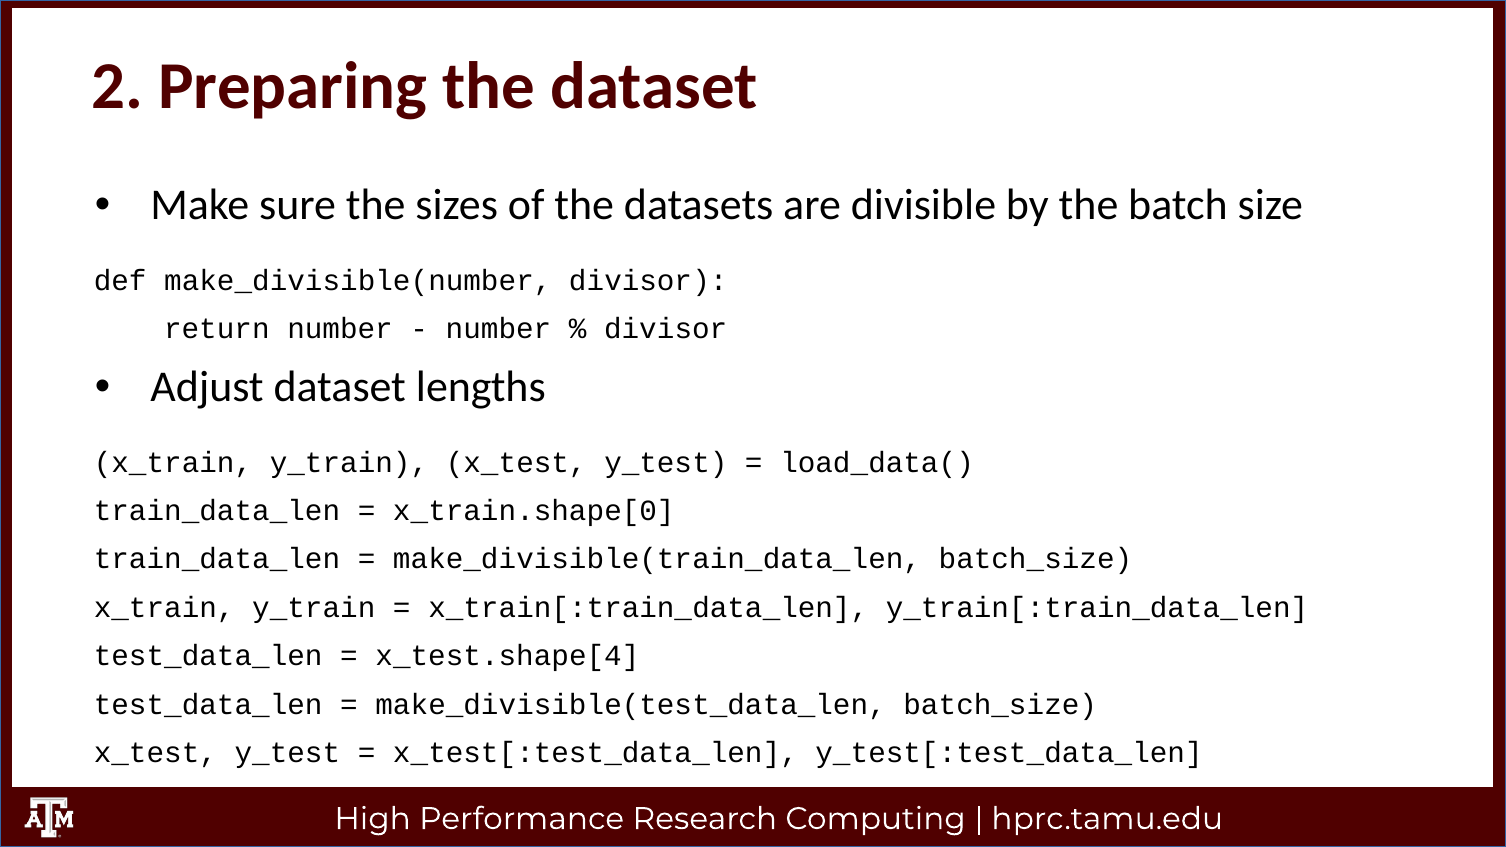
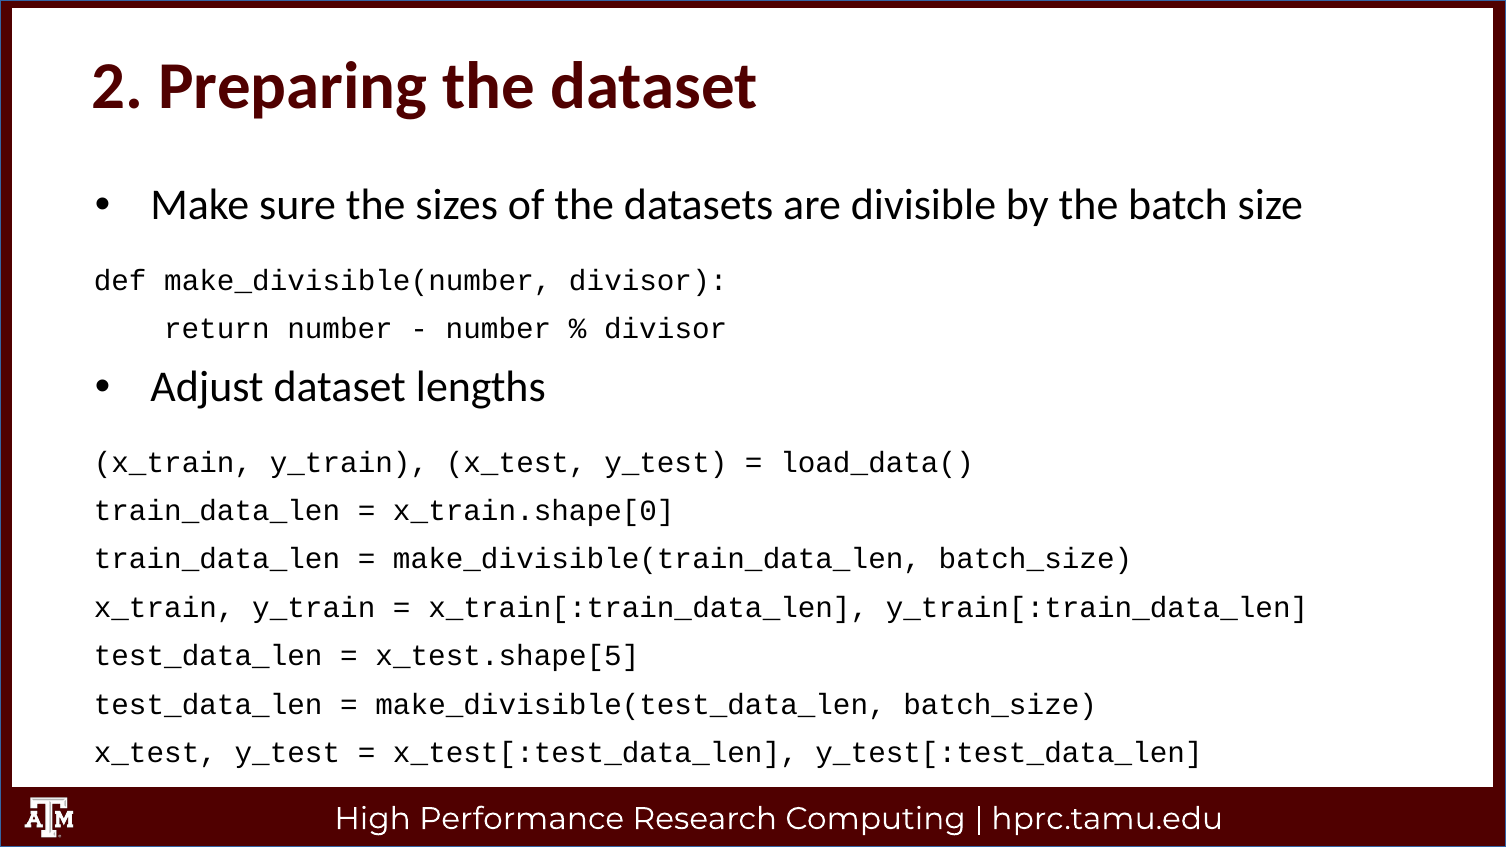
x_test.shape[4: x_test.shape[4 -> x_test.shape[5
